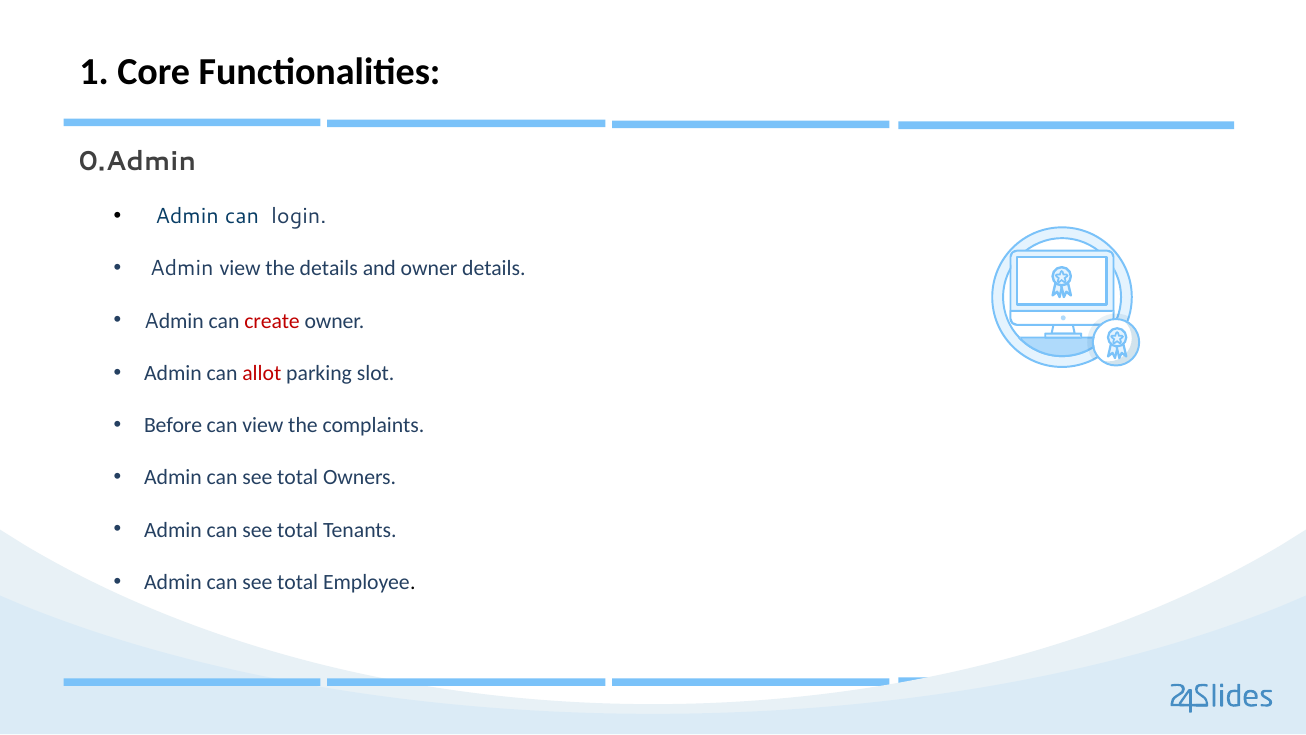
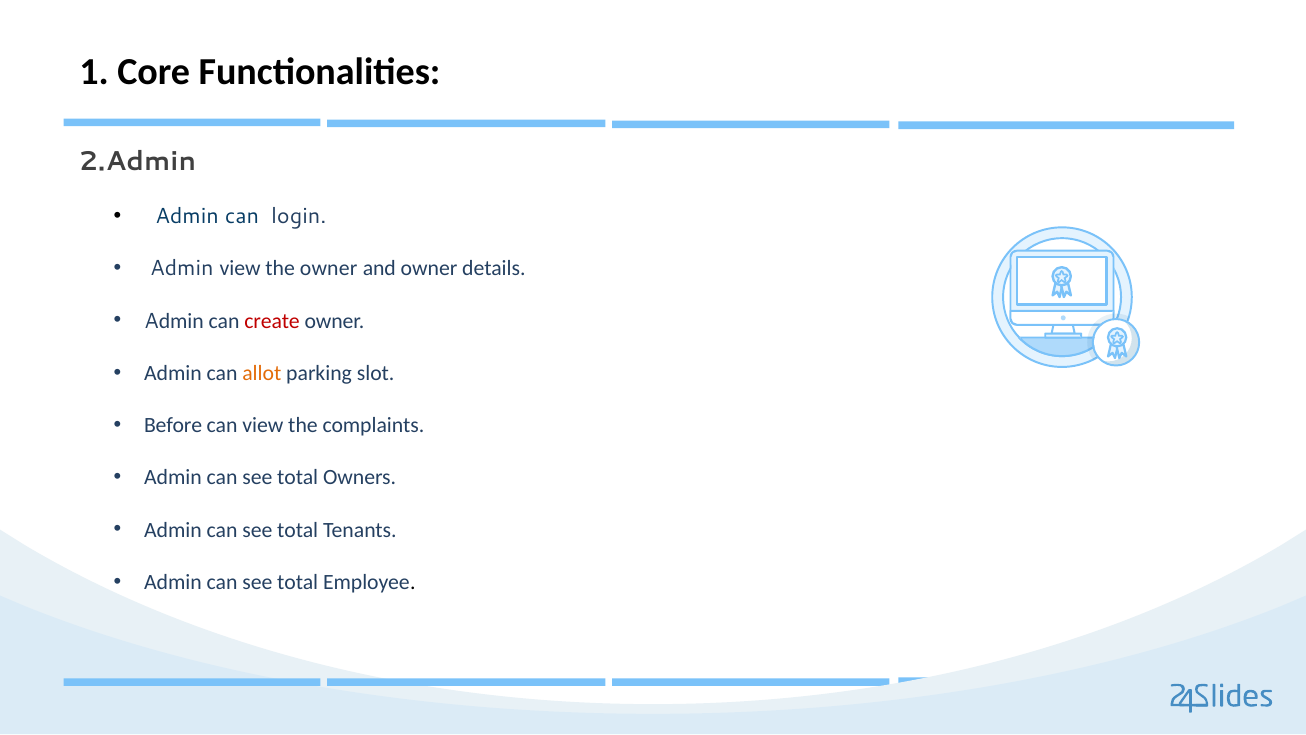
0.Admin: 0.Admin -> 2.Admin
the details: details -> owner
allot colour: red -> orange
